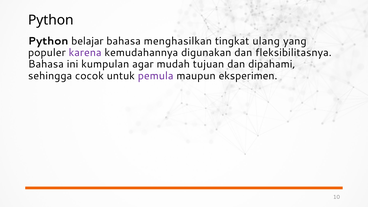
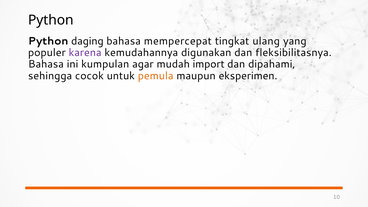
belajar: belajar -> daging
menghasilkan: menghasilkan -> mempercepat
tujuan: tujuan -> import
pemula colour: purple -> orange
